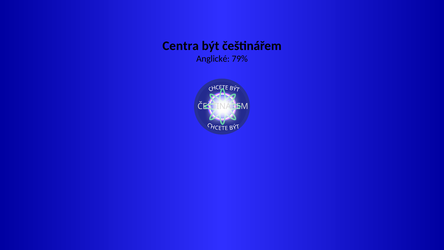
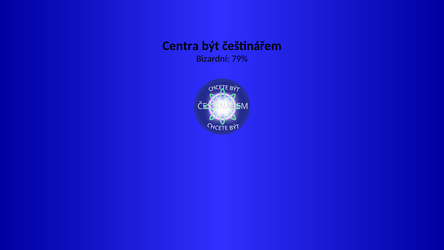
Anglické: Anglické -> Bizardní
